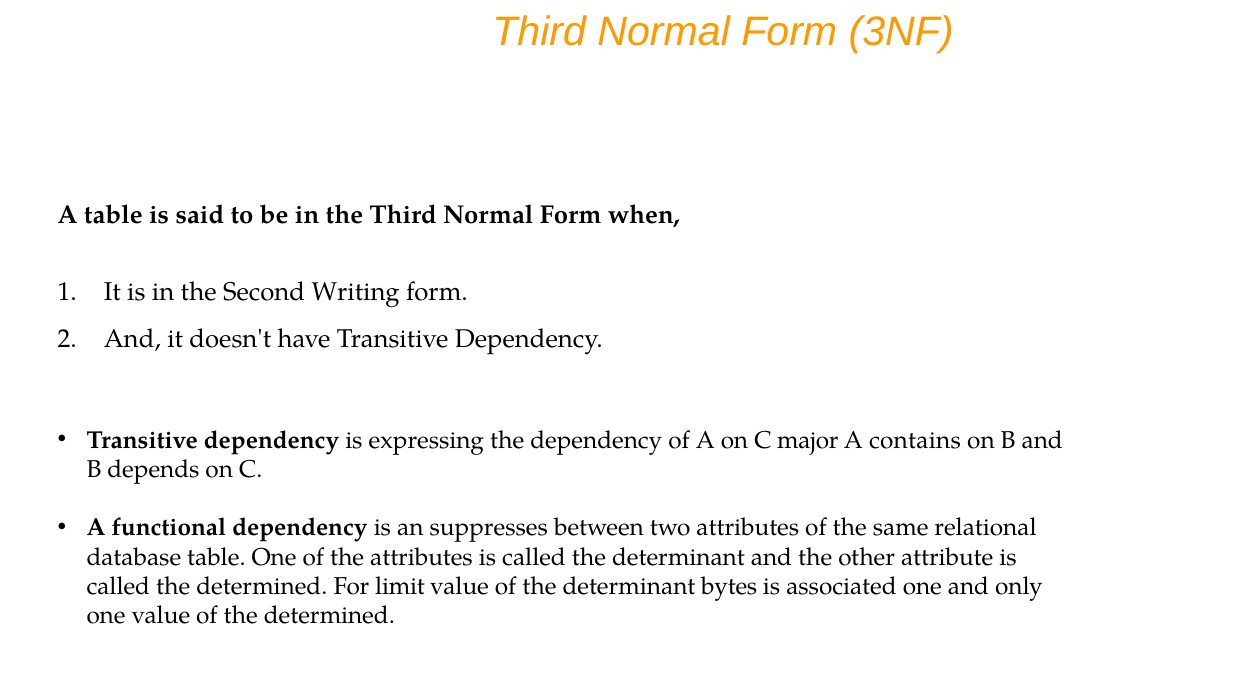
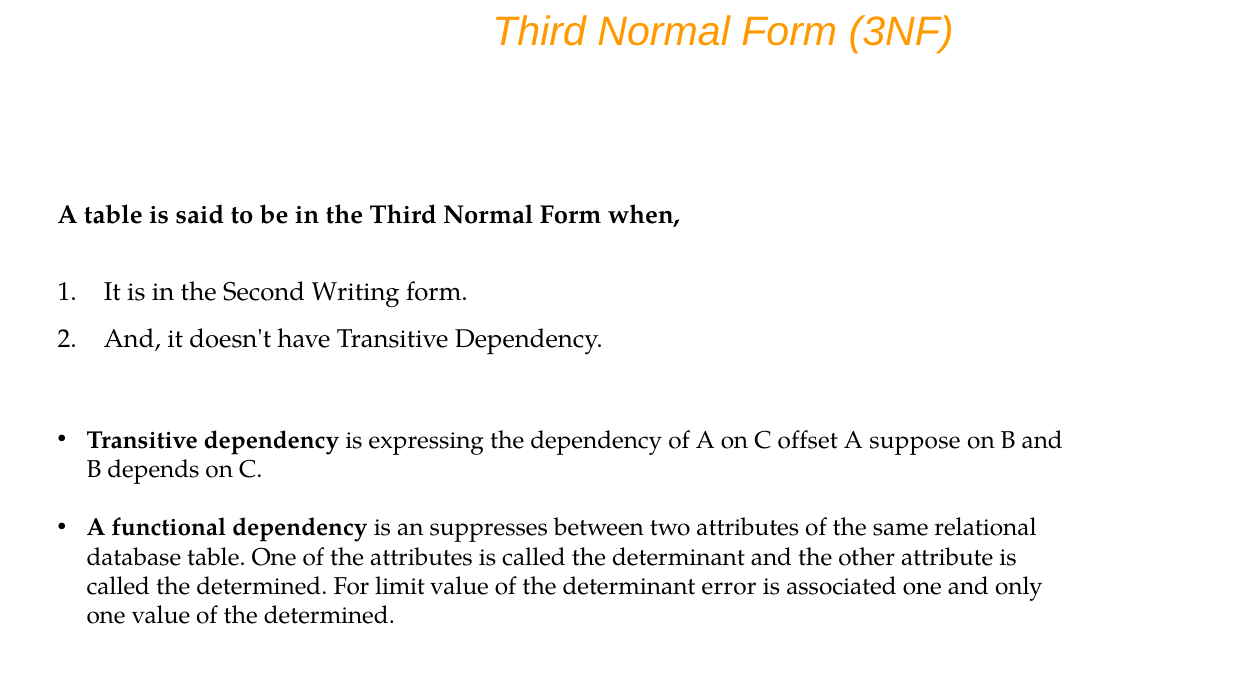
major: major -> offset
contains: contains -> suppose
bytes: bytes -> error
